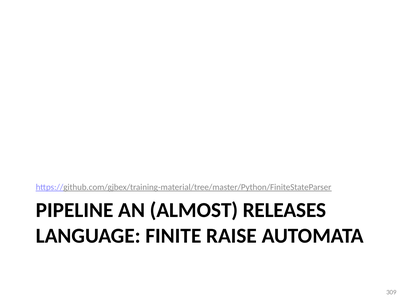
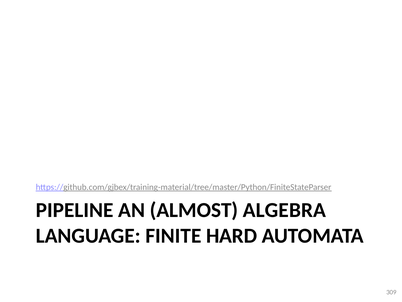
RELEASES: RELEASES -> ALGEBRA
RAISE: RAISE -> HARD
